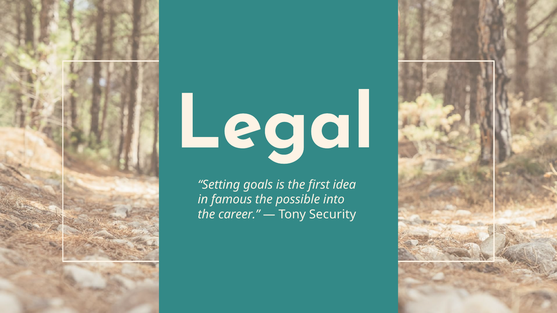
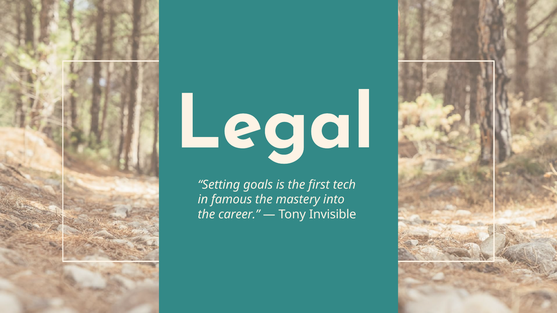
idea: idea -> tech
possible: possible -> mastery
Security: Security -> Invisible
